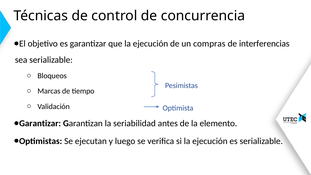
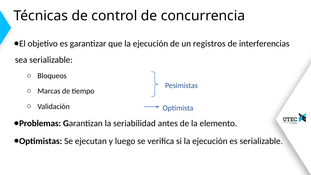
compras: compras -> registros
Garantizar at (40, 123): Garantizar -> Problemas
